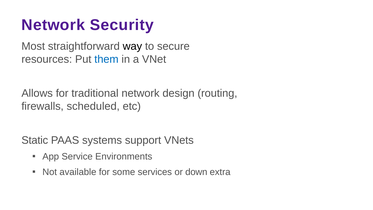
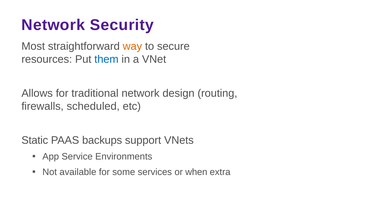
way colour: black -> orange
systems: systems -> backups
down: down -> when
